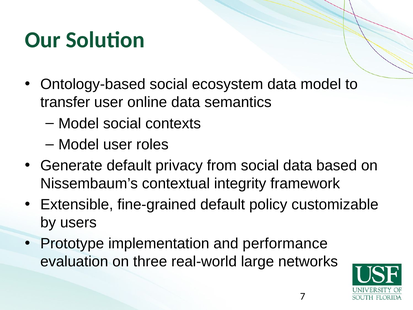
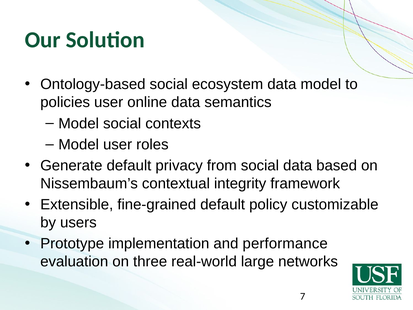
transfer: transfer -> policies
